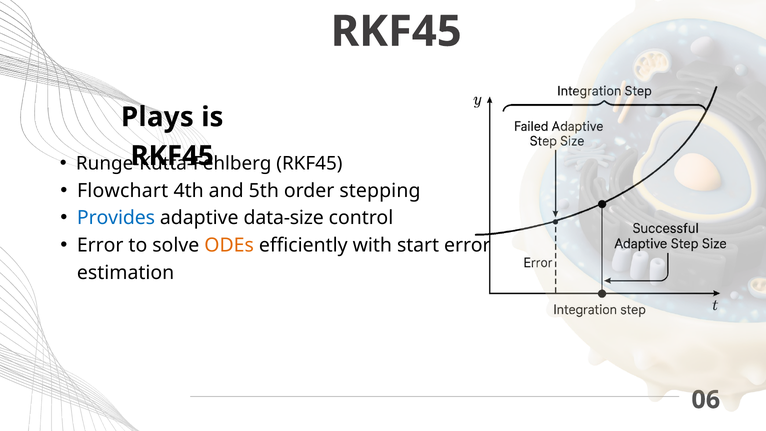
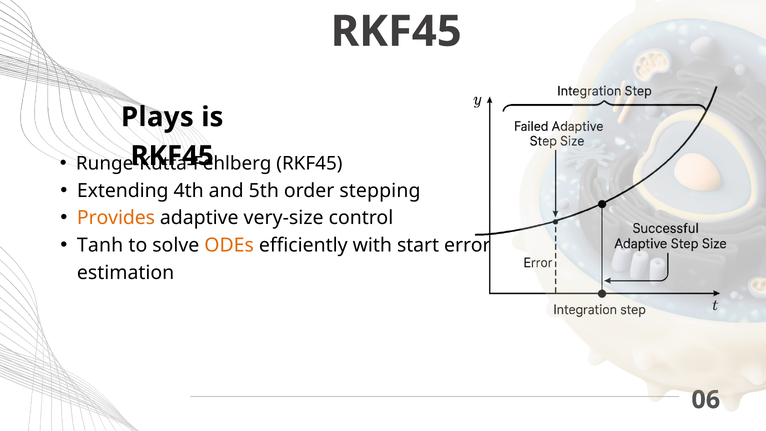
Flowchart: Flowchart -> Extending
Provides colour: blue -> orange
data-size: data-size -> very-size
Error at (100, 245): Error -> Tanh
